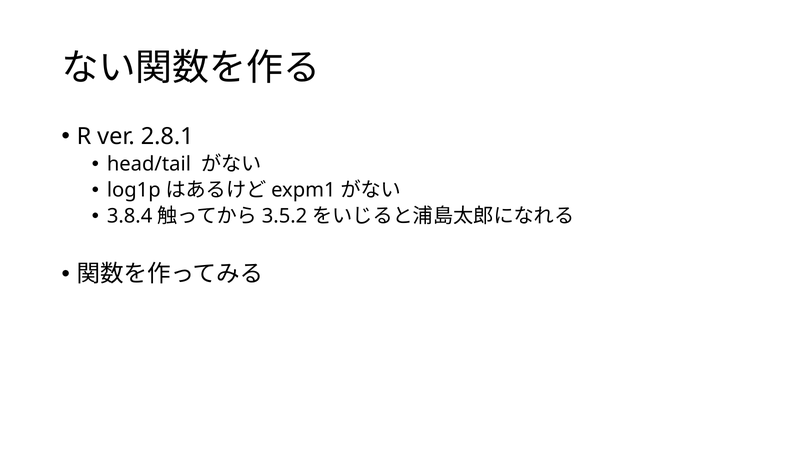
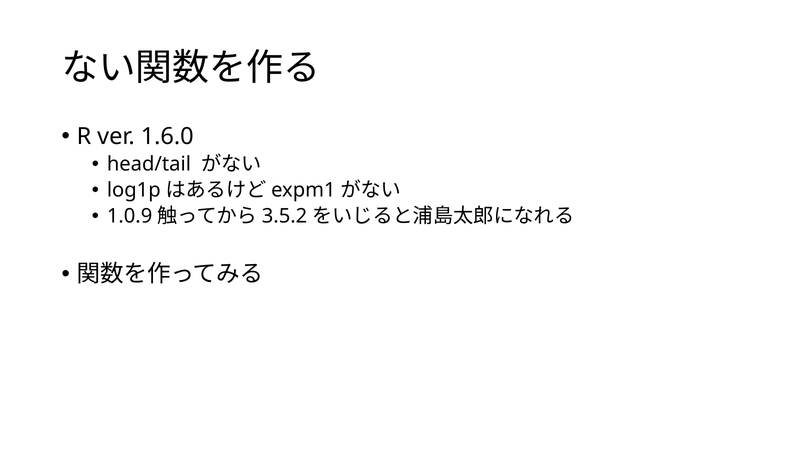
2.8.1: 2.8.1 -> 1.6.0
3.8.4: 3.8.4 -> 1.0.9
